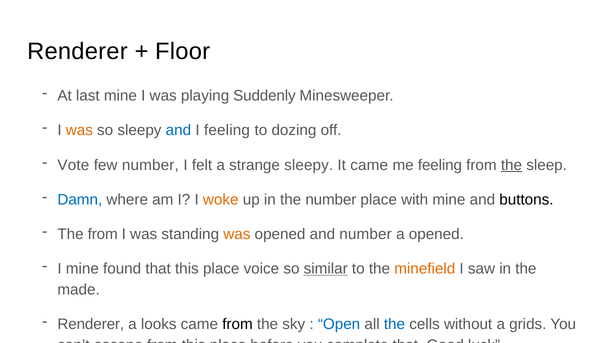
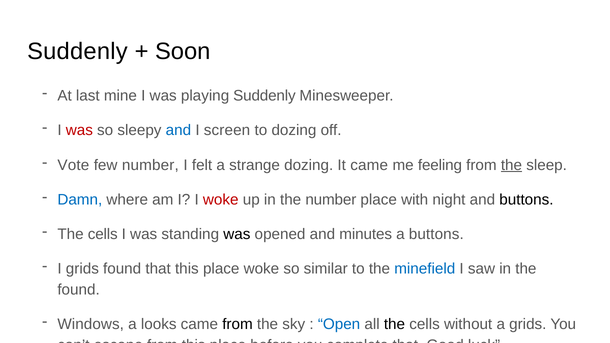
Renderer at (77, 52): Renderer -> Suddenly
Floor: Floor -> Soon
was at (79, 131) colour: orange -> red
I feeling: feeling -> screen
strange sleepy: sleepy -> dozing
woke at (221, 200) colour: orange -> red
with mine: mine -> night
from at (103, 234): from -> cells
was at (237, 234) colour: orange -> black
and number: number -> minutes
a opened: opened -> buttons
I mine: mine -> grids
place voice: voice -> woke
similar underline: present -> none
minefield colour: orange -> blue
made at (79, 290): made -> found
Renderer at (91, 324): Renderer -> Windows
the at (394, 324) colour: blue -> black
